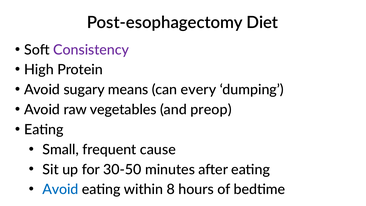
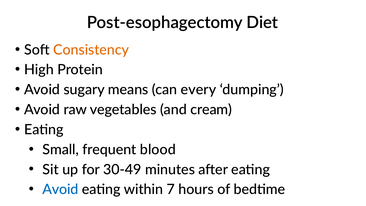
Consistency colour: purple -> orange
preop: preop -> cream
cause: cause -> blood
30-50: 30-50 -> 30-49
8: 8 -> 7
